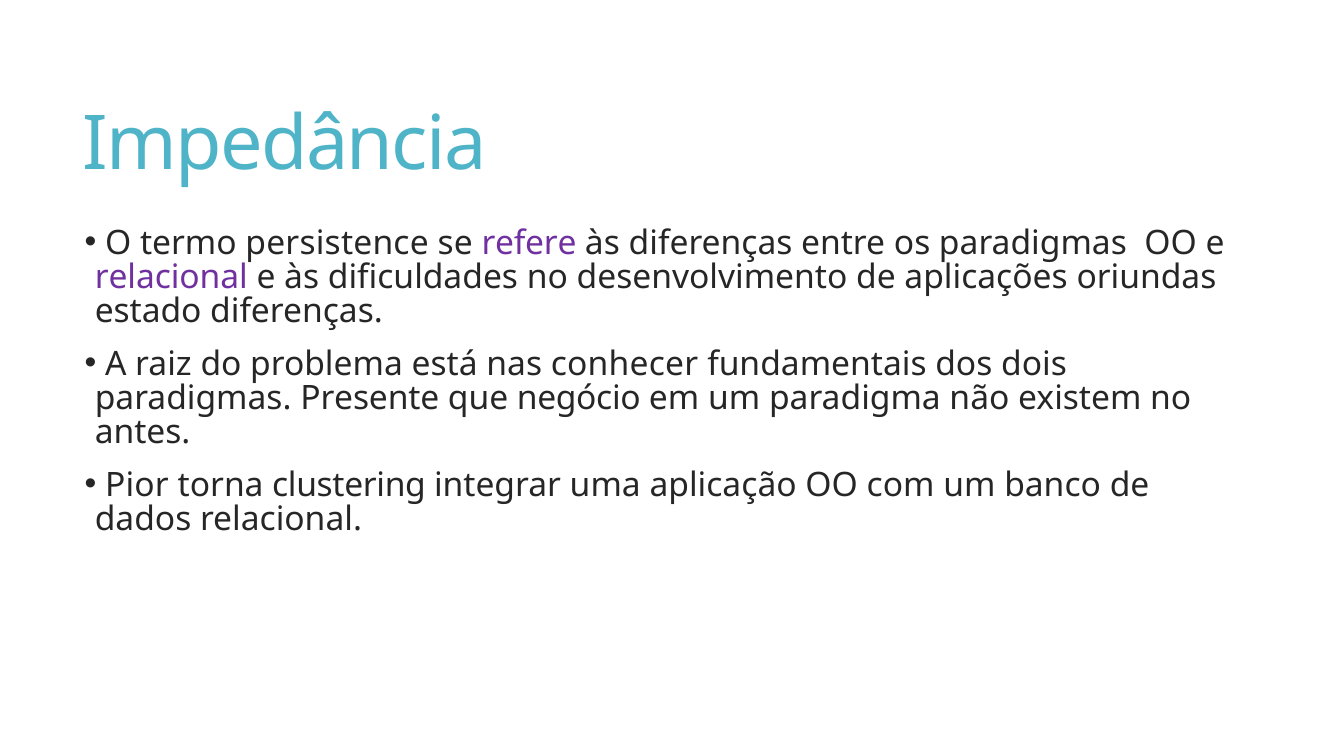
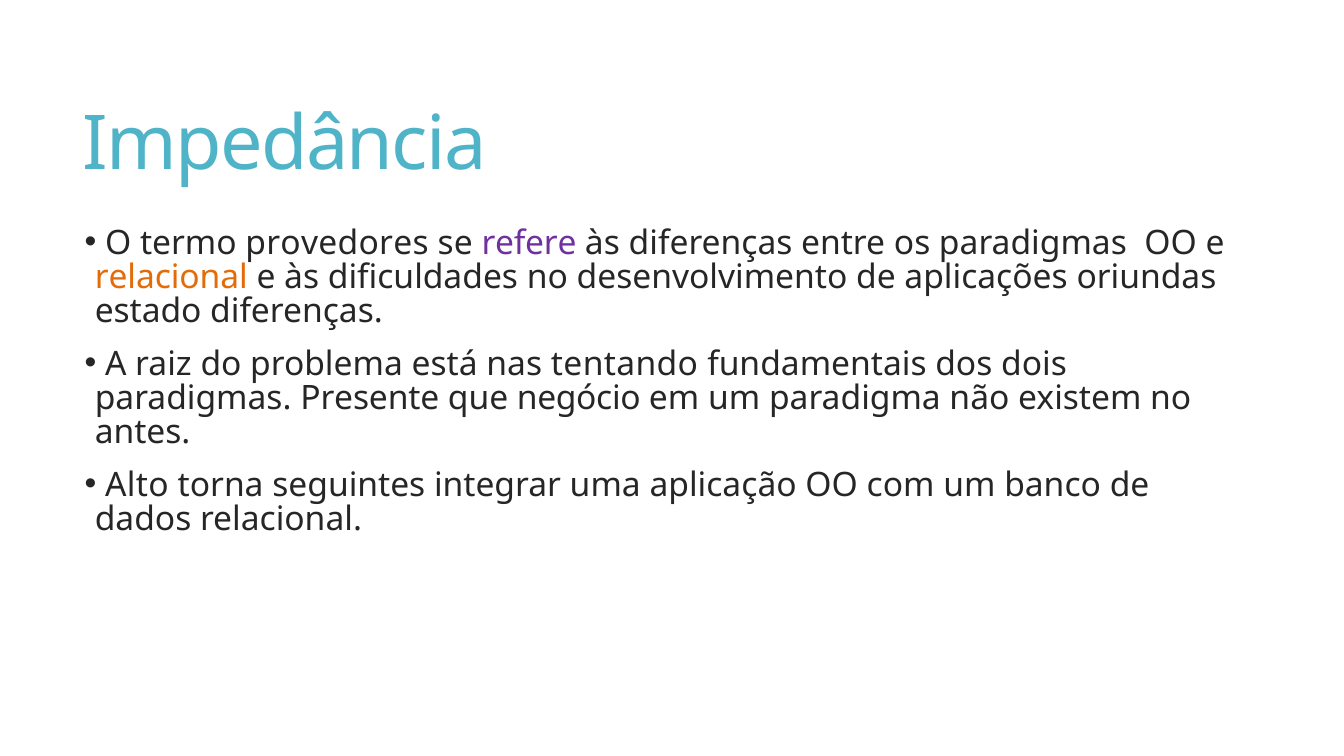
persistence: persistence -> provedores
relacional at (171, 277) colour: purple -> orange
conhecer: conhecer -> tentando
Pior: Pior -> Alto
clustering: clustering -> seguintes
